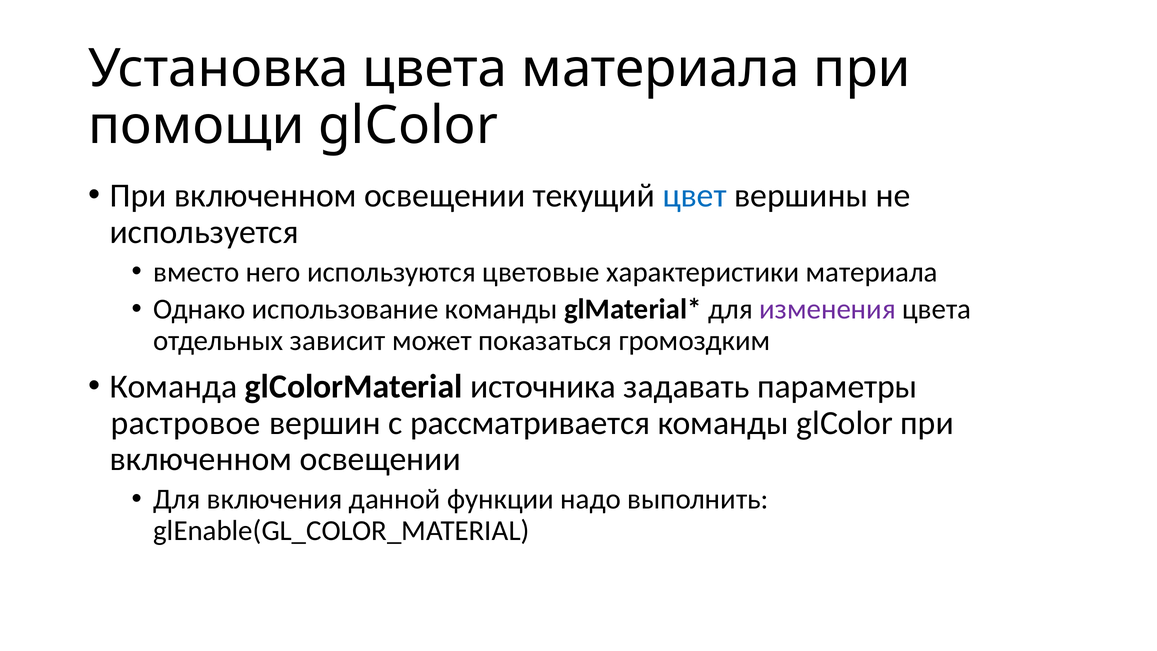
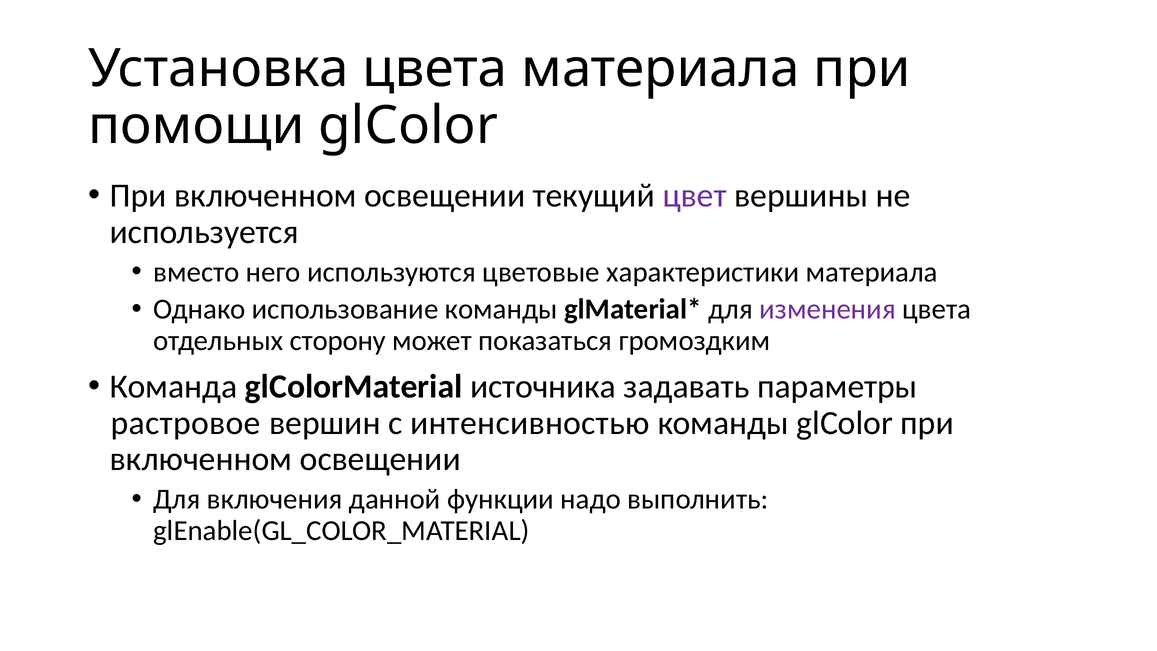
цвет colour: blue -> purple
зависит: зависит -> сторону
рассматривается: рассматривается -> интенсивностью
